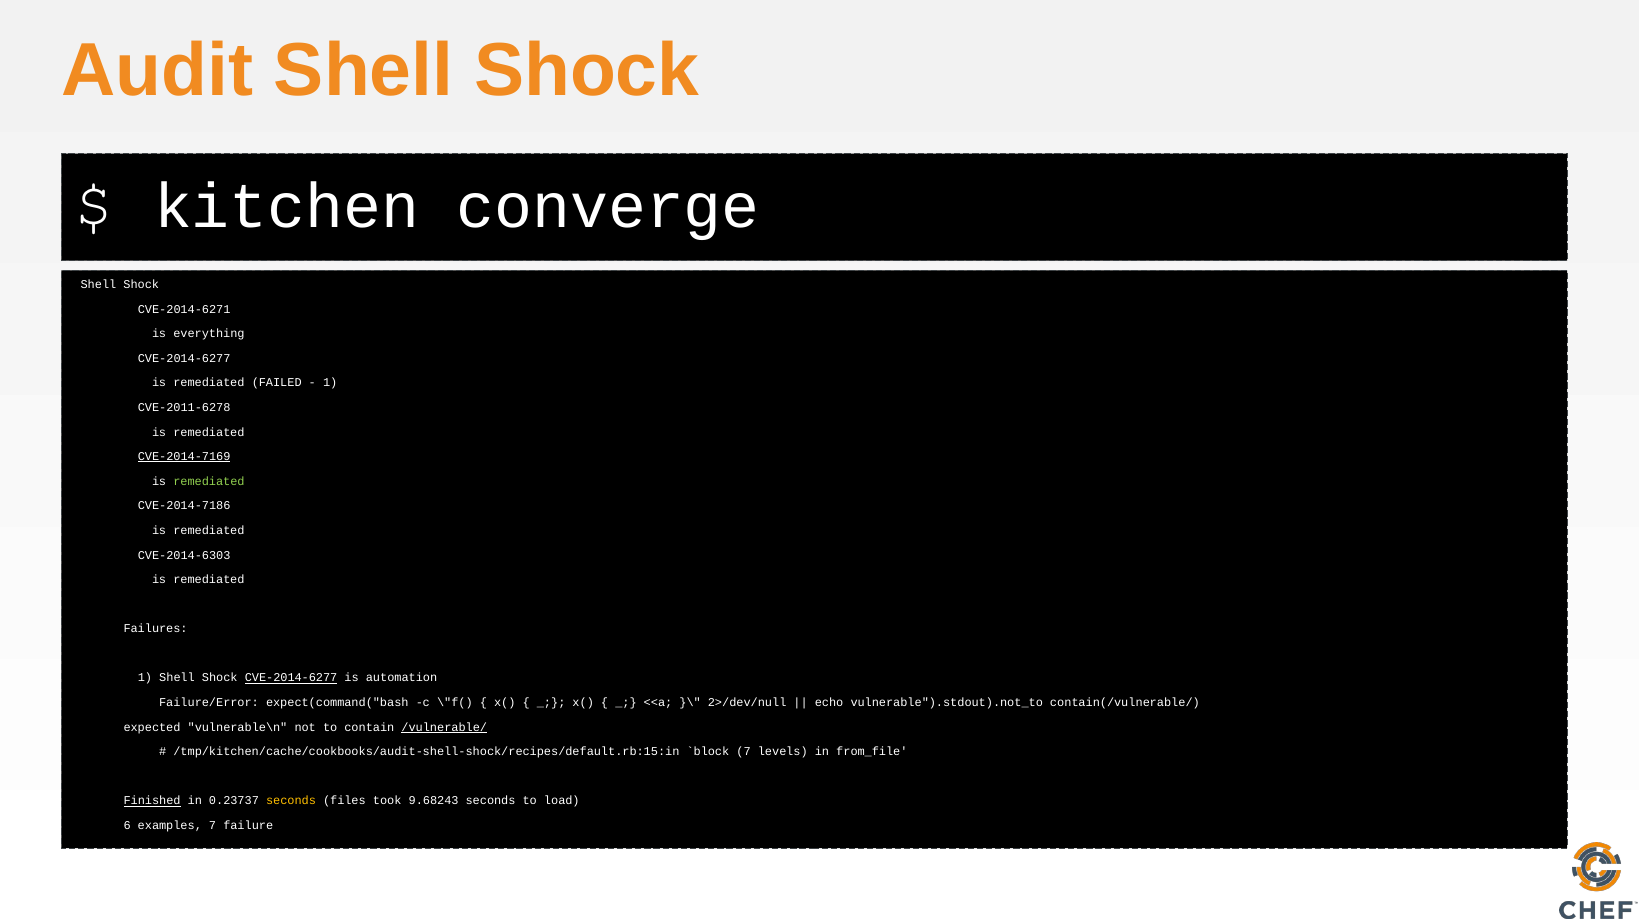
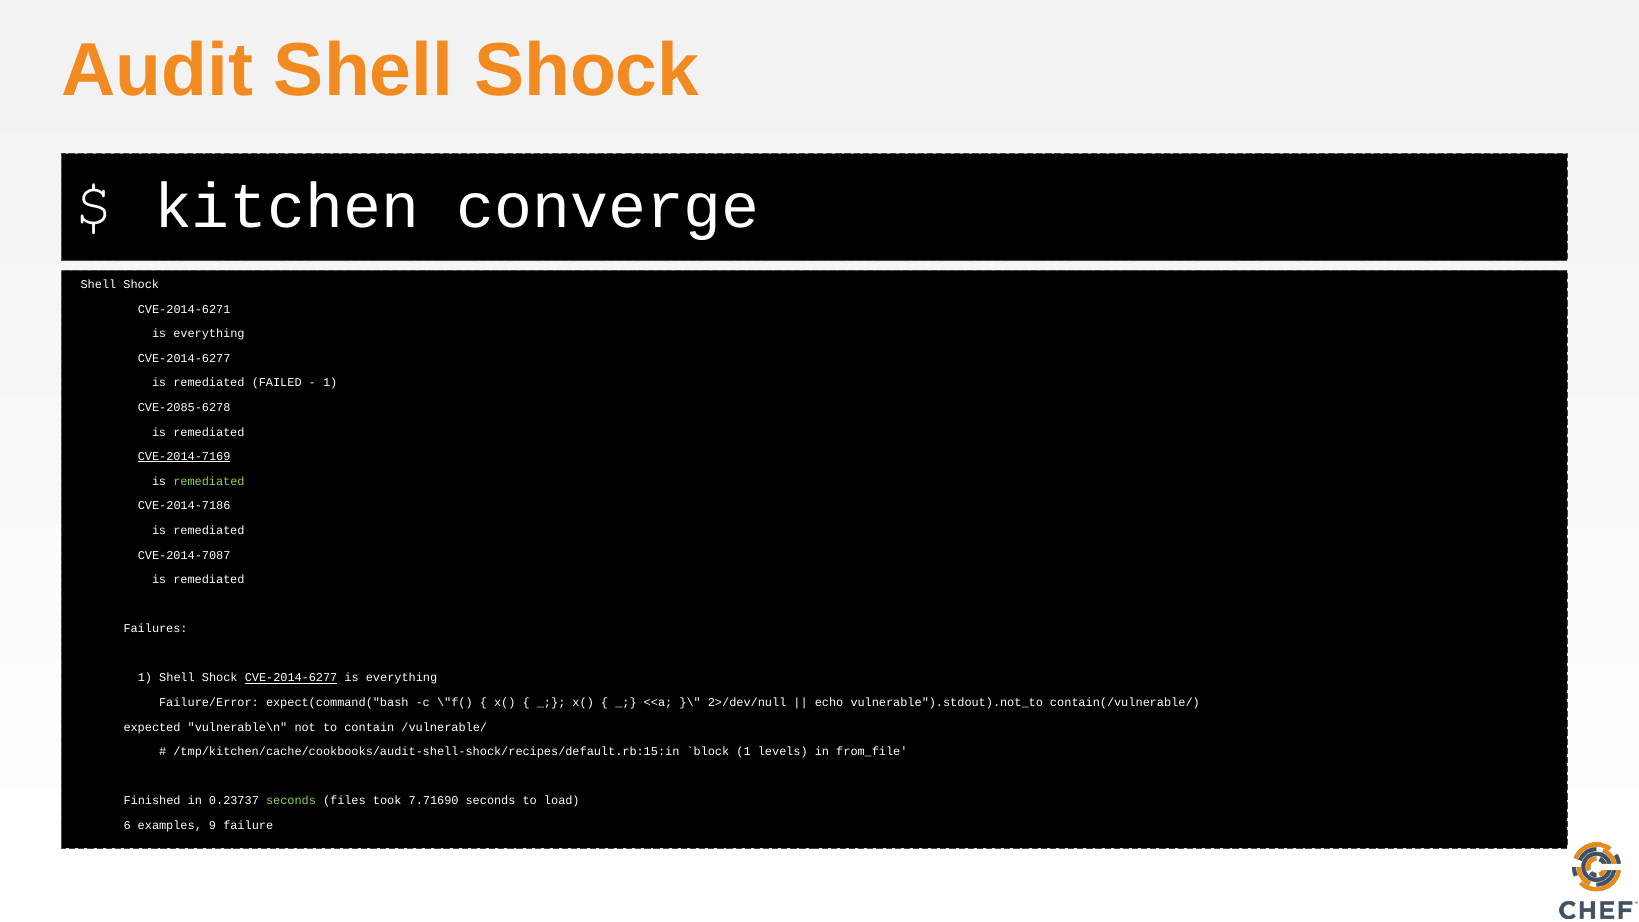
CVE-2011-6278: CVE-2011-6278 -> CVE-2085-6278
CVE-2014-6303: CVE-2014-6303 -> CVE-2014-7087
automation at (402, 678): automation -> everything
/vulnerable/ underline: present -> none
7 at (744, 752): 7 -> 1
Finished underline: present -> none
seconds at (291, 801) colour: yellow -> light green
9.68243: 9.68243 -> 7.71690
examples 7: 7 -> 9
